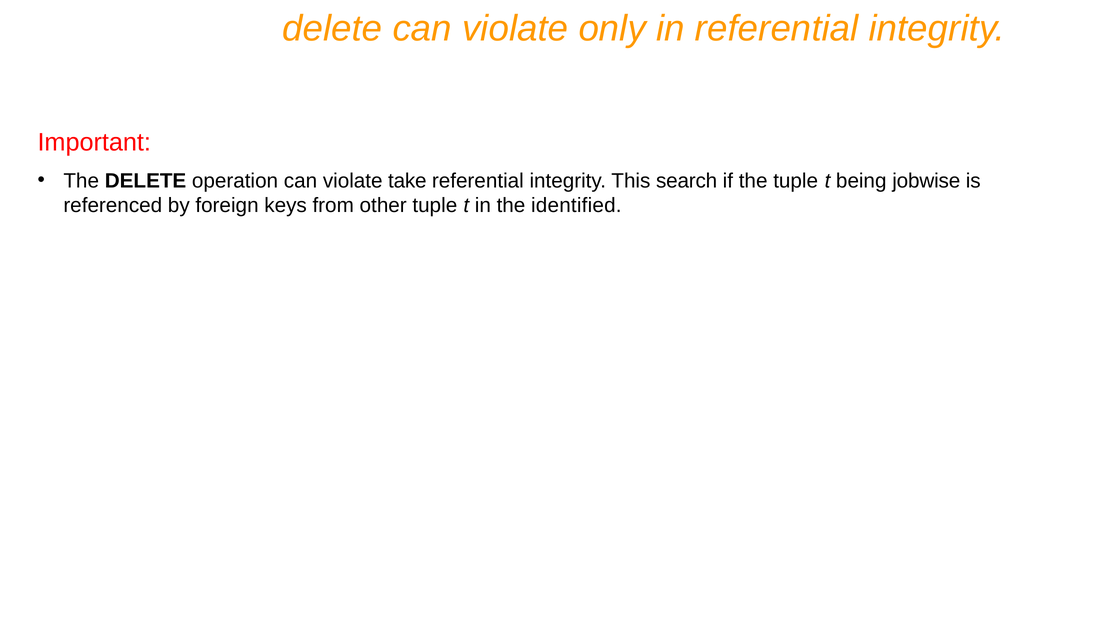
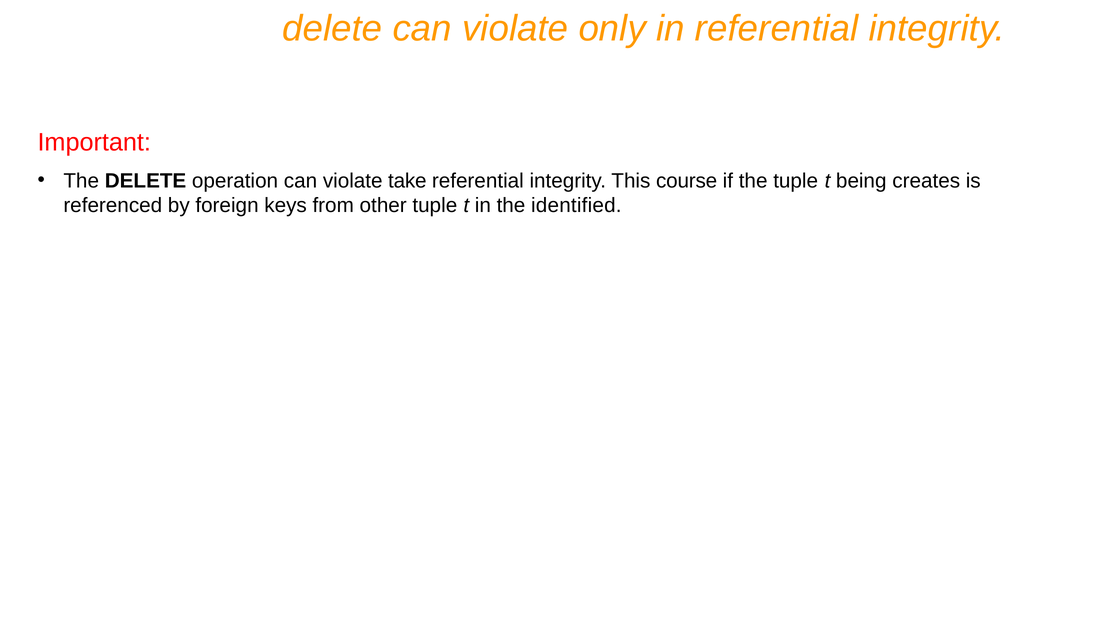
search: search -> course
jobwise: jobwise -> creates
